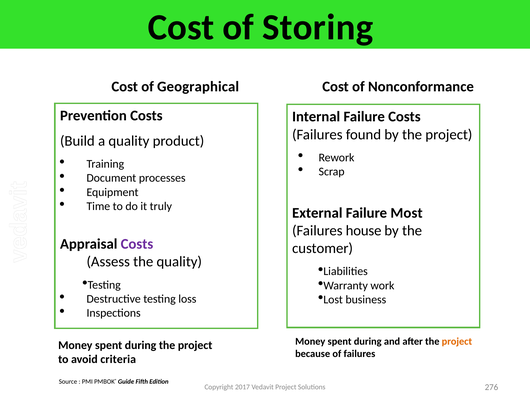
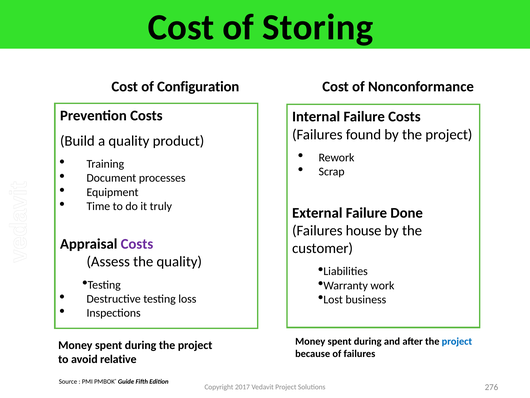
Geographical: Geographical -> Configuration
Most: Most -> Done
project at (457, 341) colour: orange -> blue
criteria: criteria -> relative
